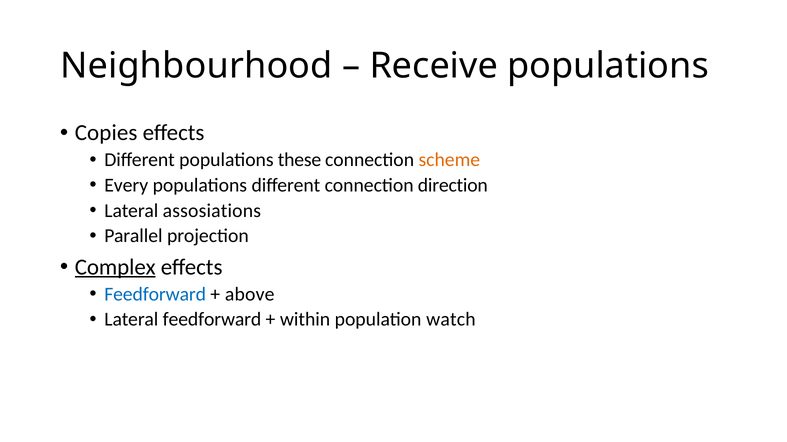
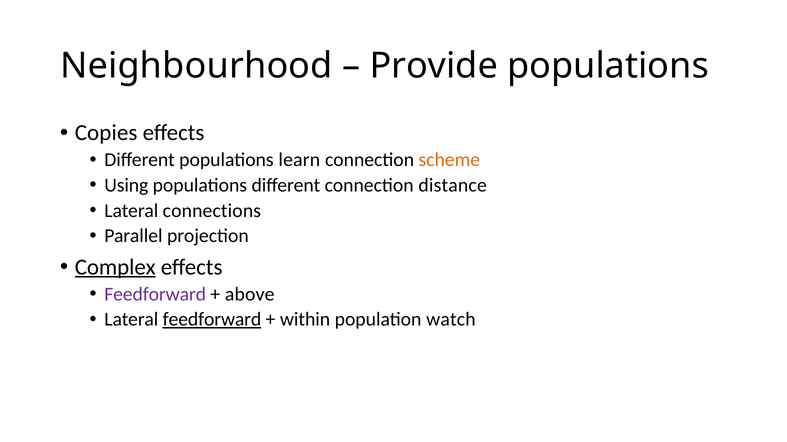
Receive: Receive -> Provide
these: these -> learn
Every: Every -> Using
direction: direction -> distance
assosiations: assosiations -> connections
Feedforward at (155, 295) colour: blue -> purple
feedforward at (212, 320) underline: none -> present
